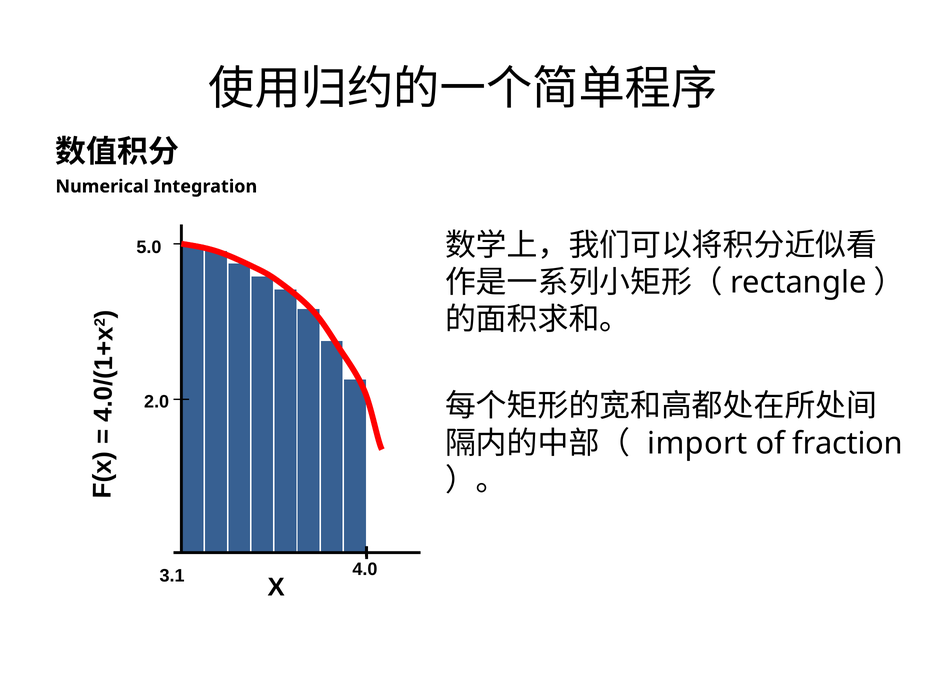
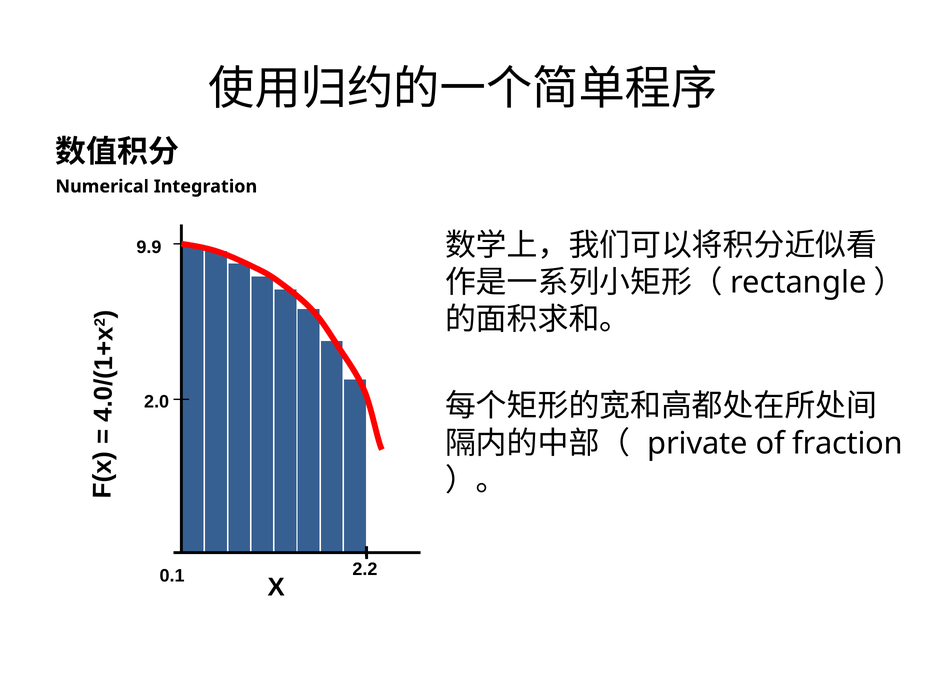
5.0: 5.0 -> 9.9
import: import -> private
4.0: 4.0 -> 2.2
3.1: 3.1 -> 0.1
